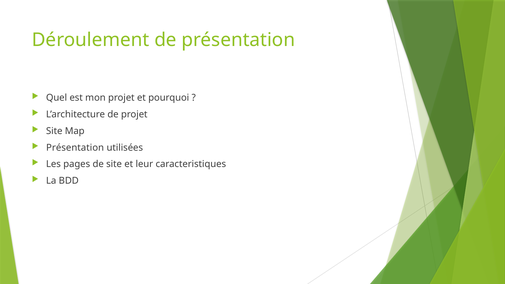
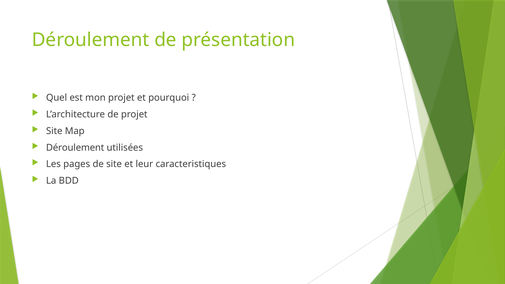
Présentation at (75, 148): Présentation -> Déroulement
